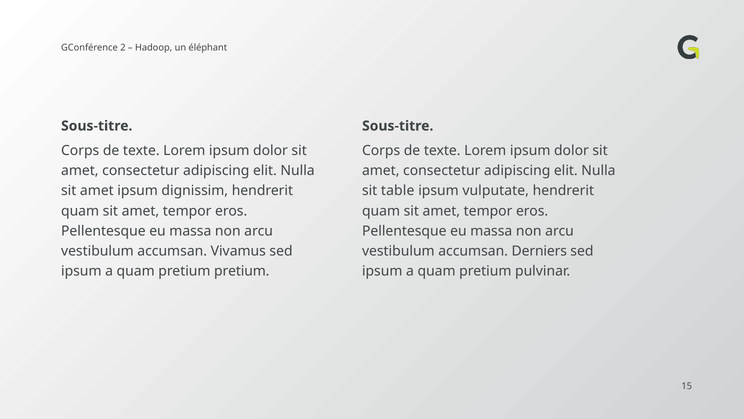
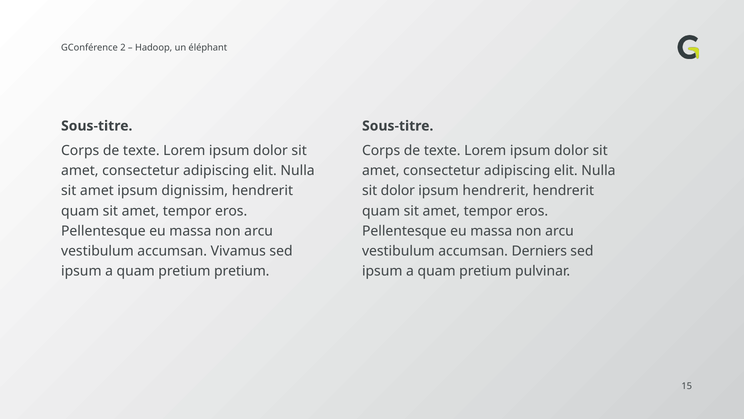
sit table: table -> dolor
ipsum vulputate: vulputate -> hendrerit
